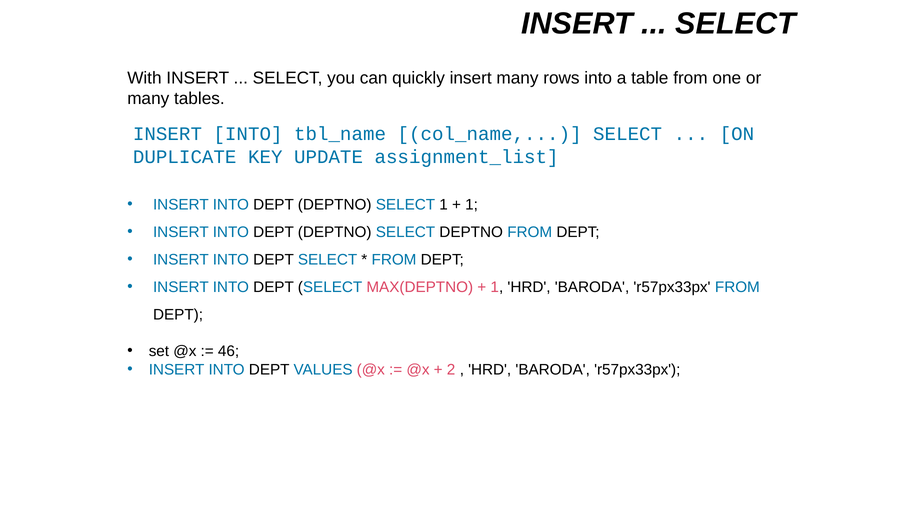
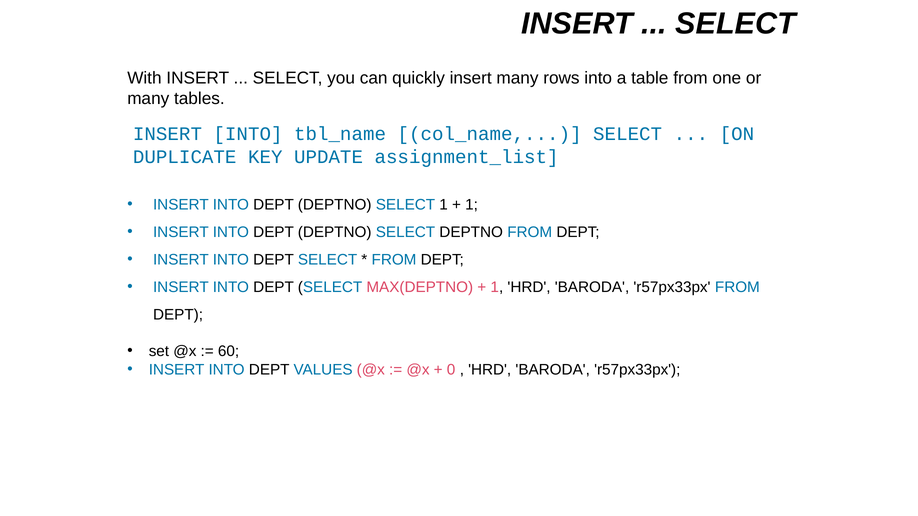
46: 46 -> 60
2: 2 -> 0
